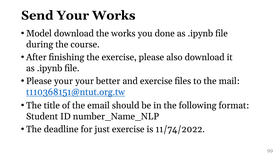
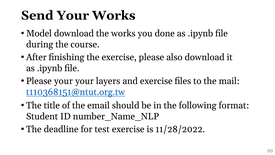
better: better -> layers
just: just -> test
11/74/2022: 11/74/2022 -> 11/28/2022
